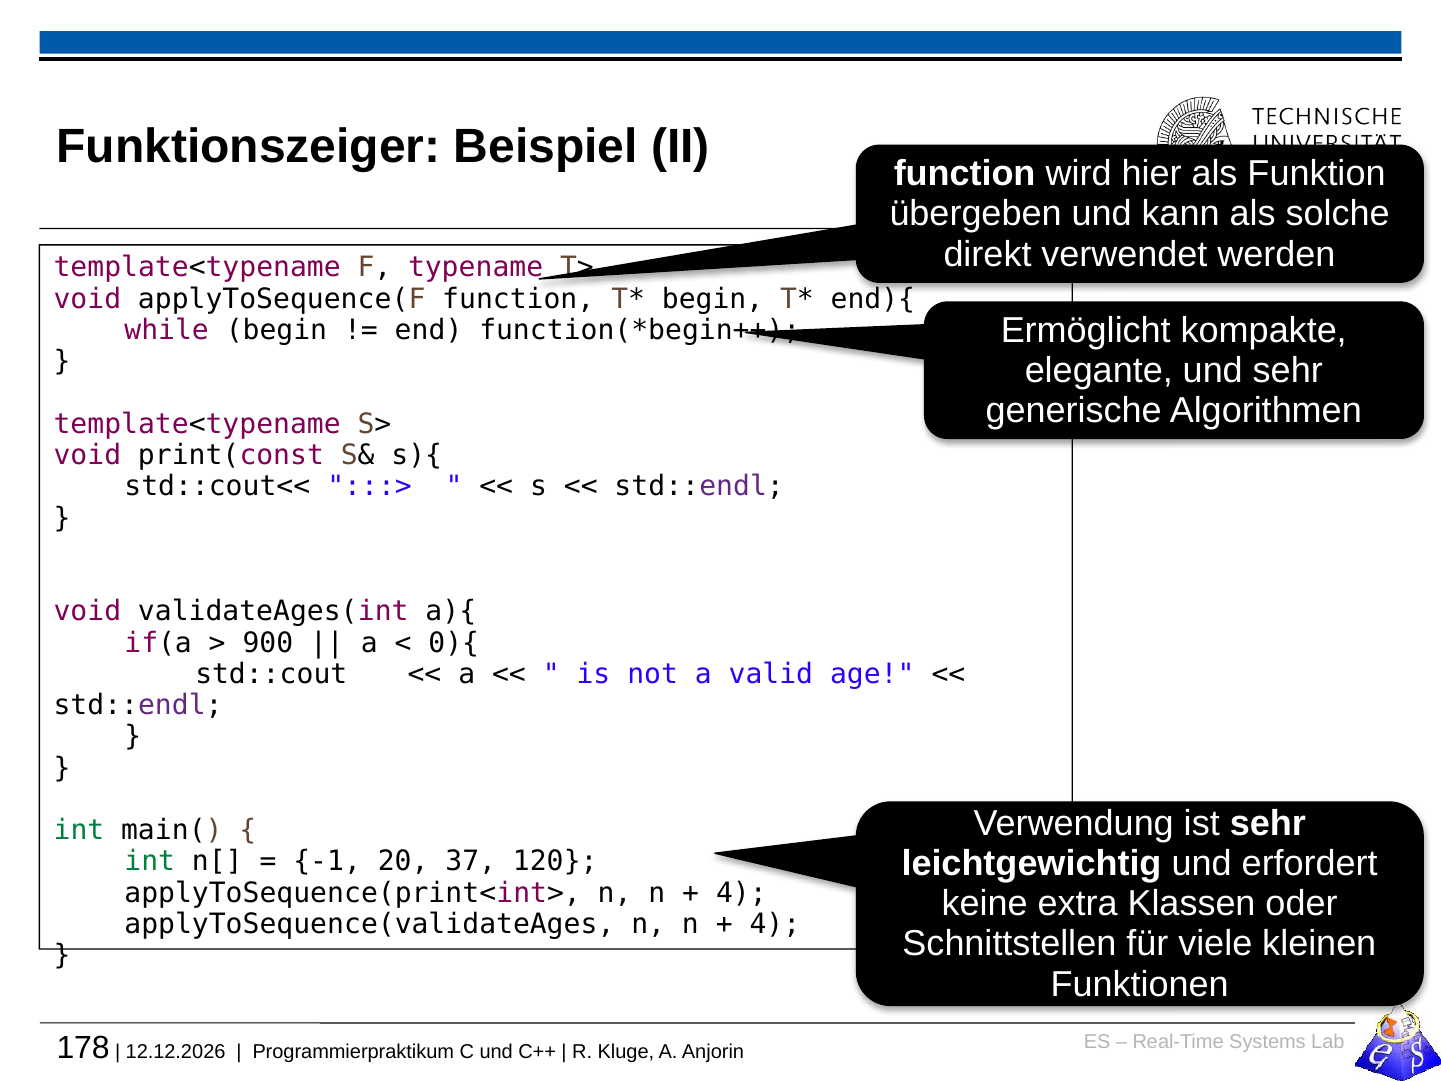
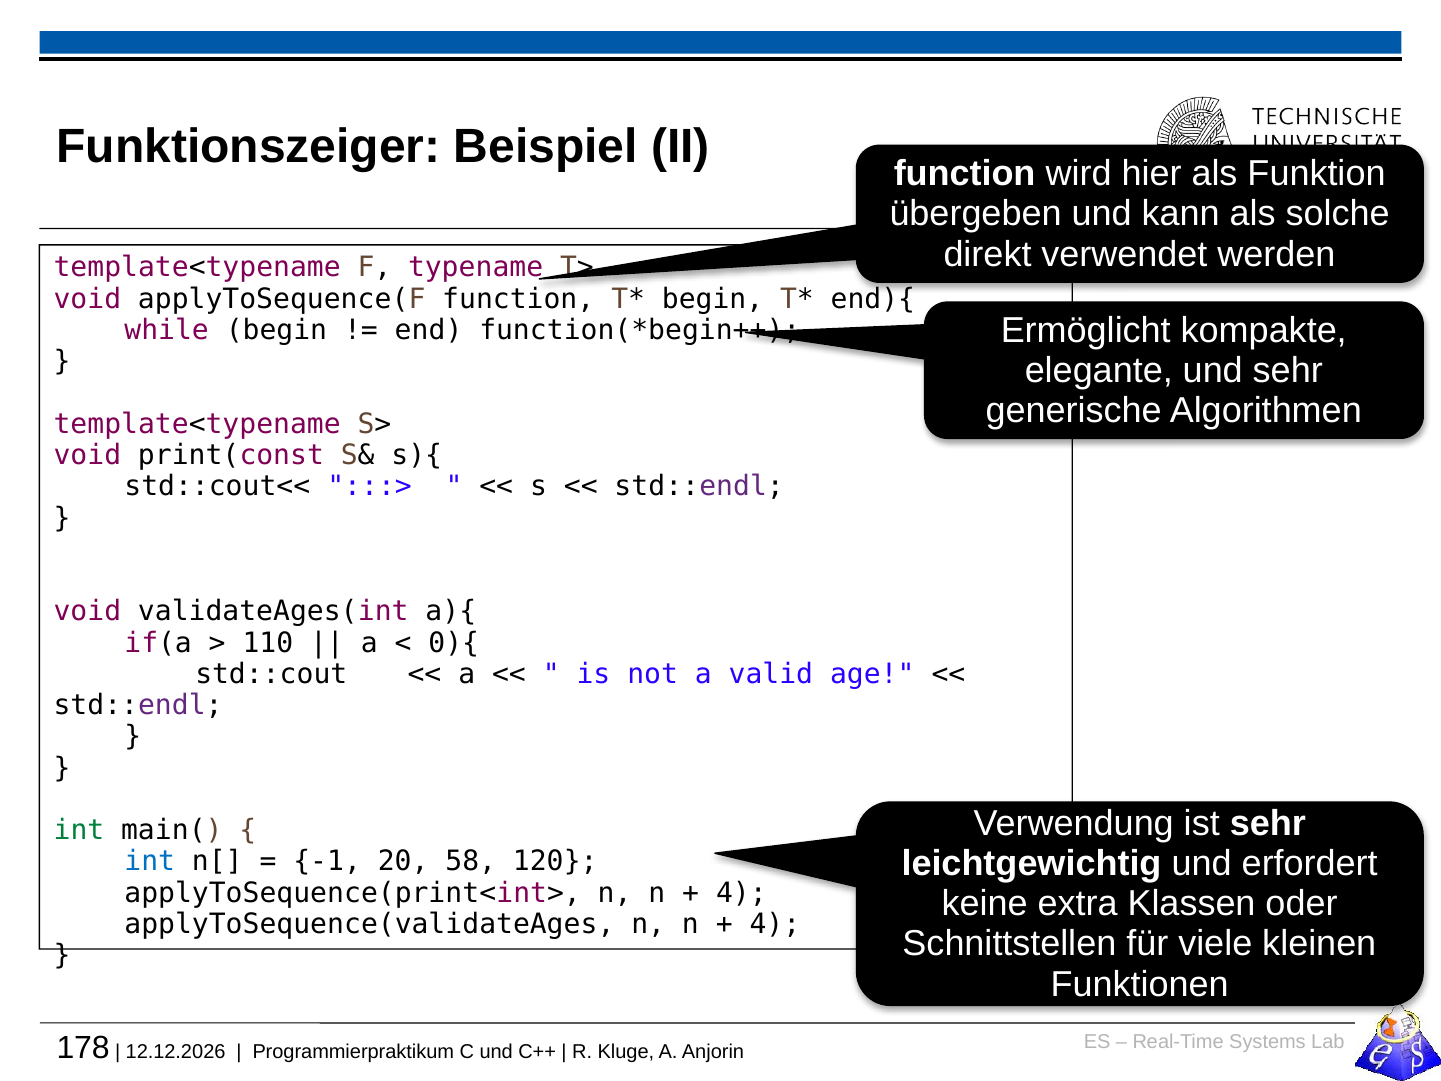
900: 900 -> 110
int at (150, 862) colour: green -> blue
37: 37 -> 58
